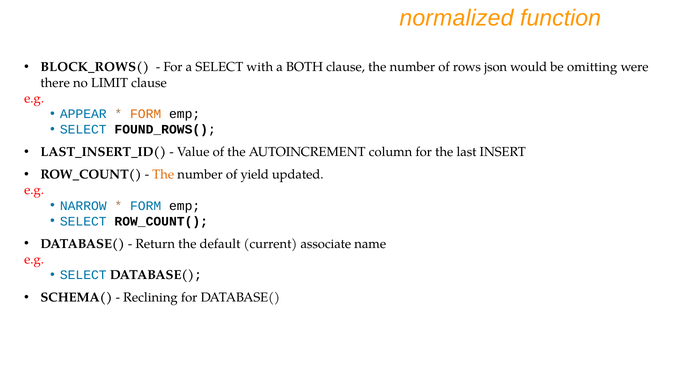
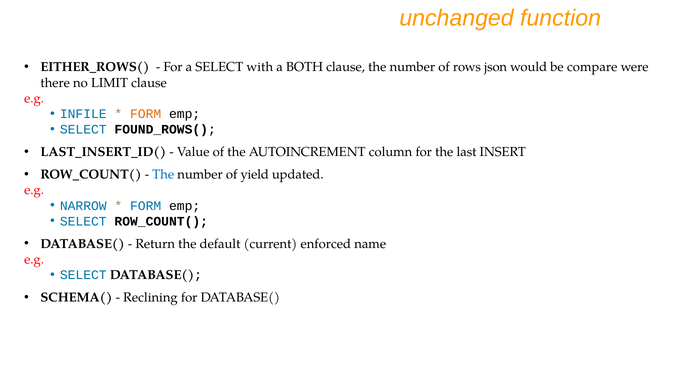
normalized: normalized -> unchanged
BLOCK_ROWS(: BLOCK_ROWS( -> EITHER_ROWS(
omitting: omitting -> compare
APPEAR: APPEAR -> INFILE
The at (163, 174) colour: orange -> blue
associate: associate -> enforced
